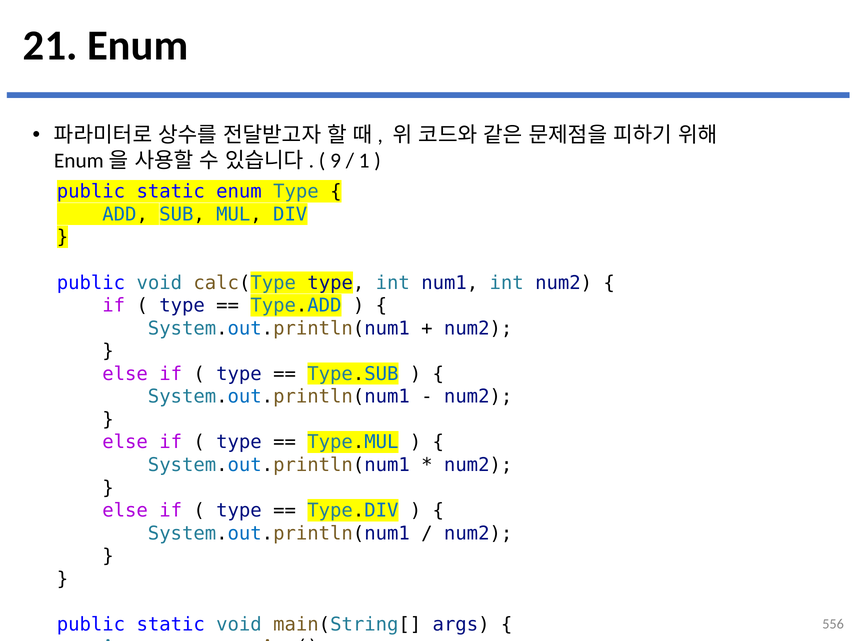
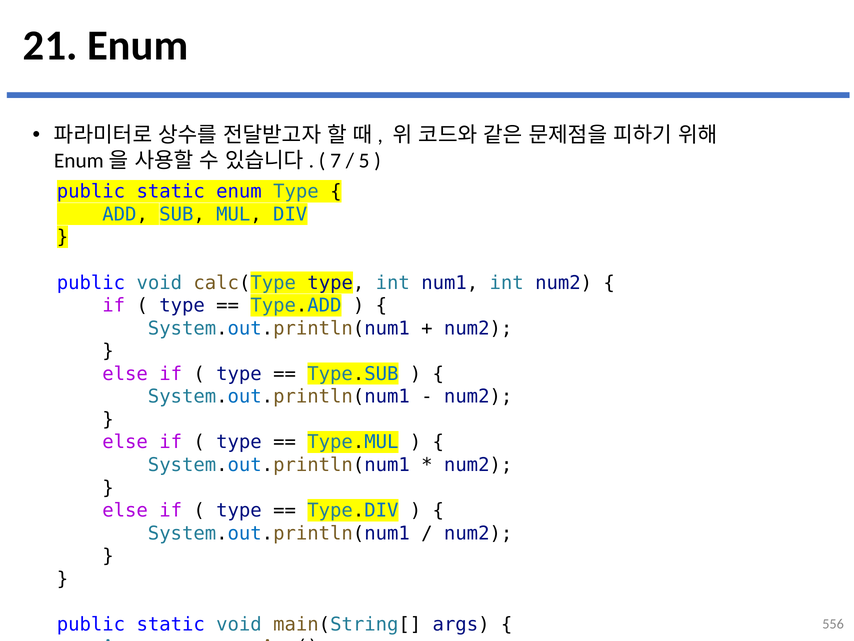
9: 9 -> 7
1: 1 -> 5
